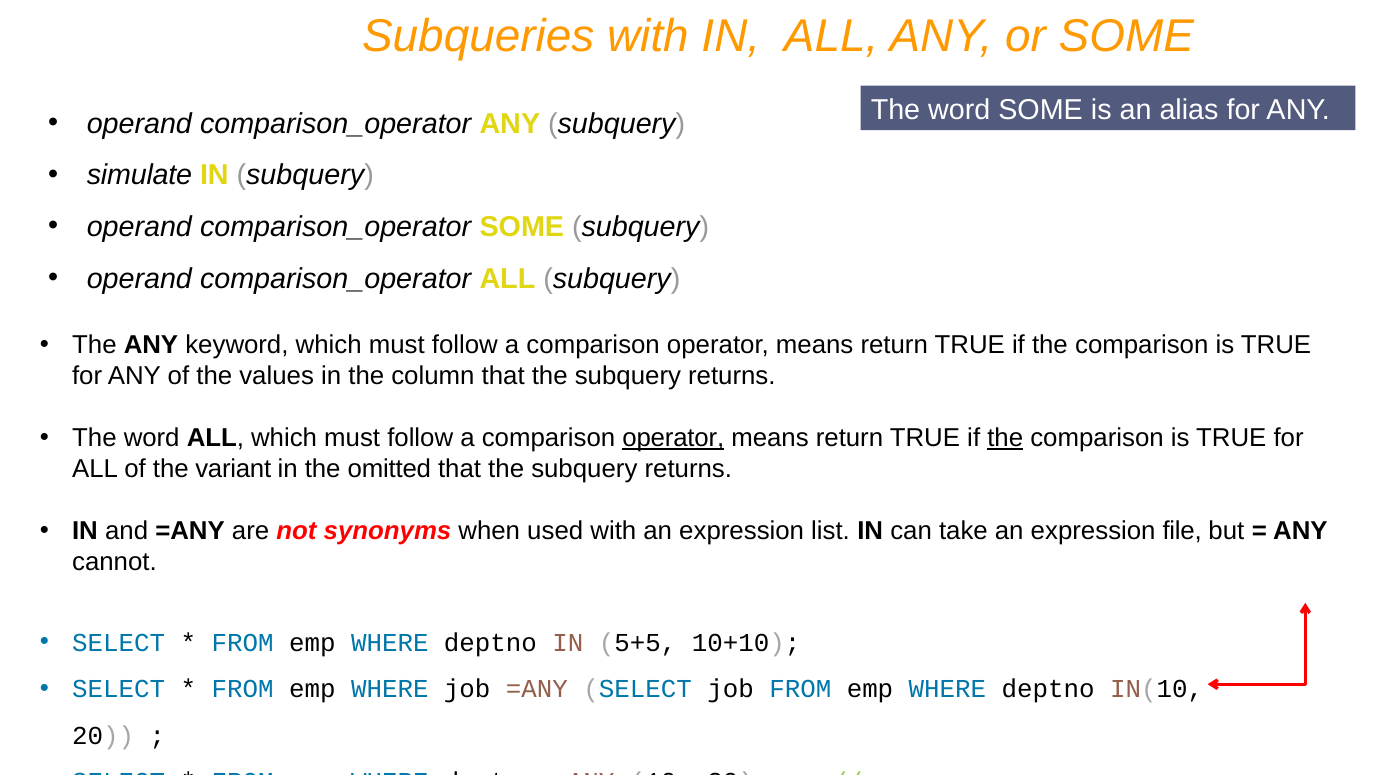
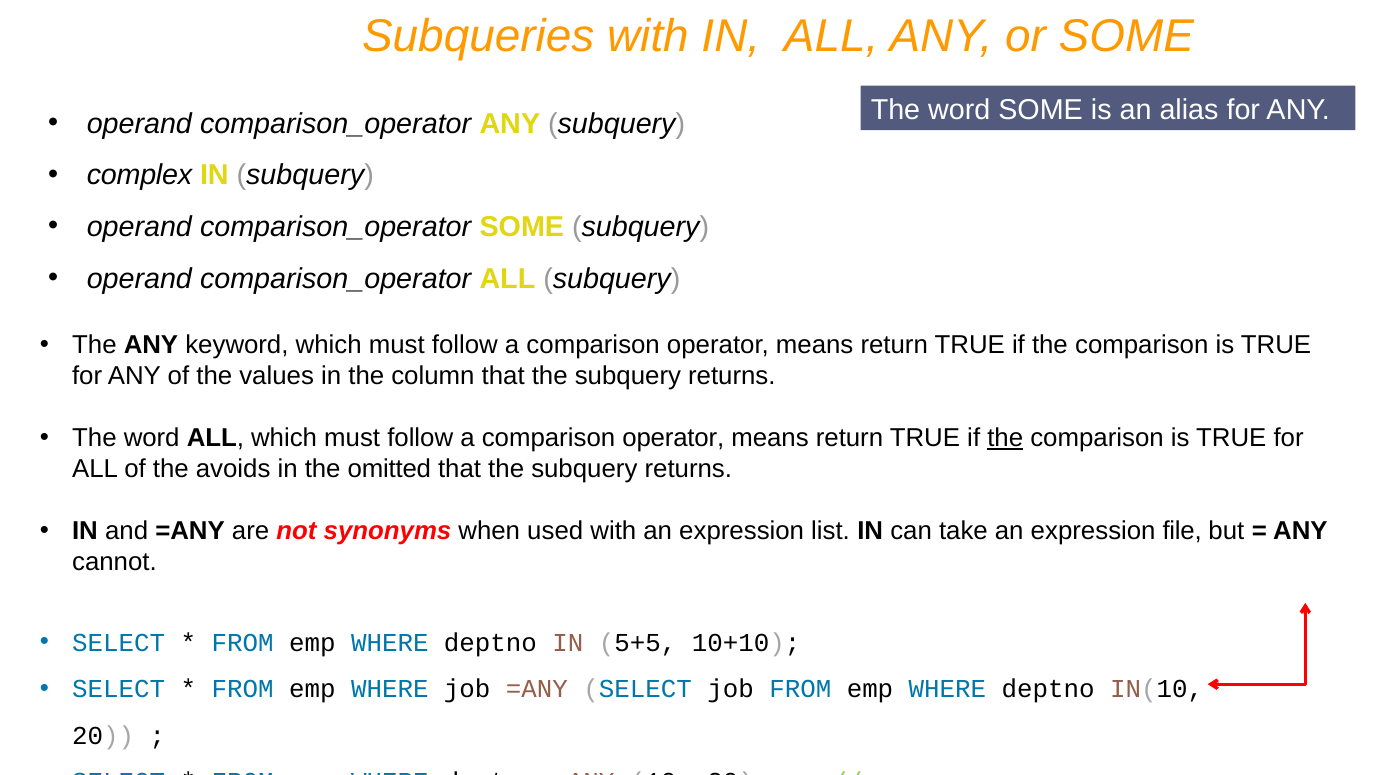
simulate: simulate -> complex
operator at (673, 438) underline: present -> none
variant: variant -> avoids
